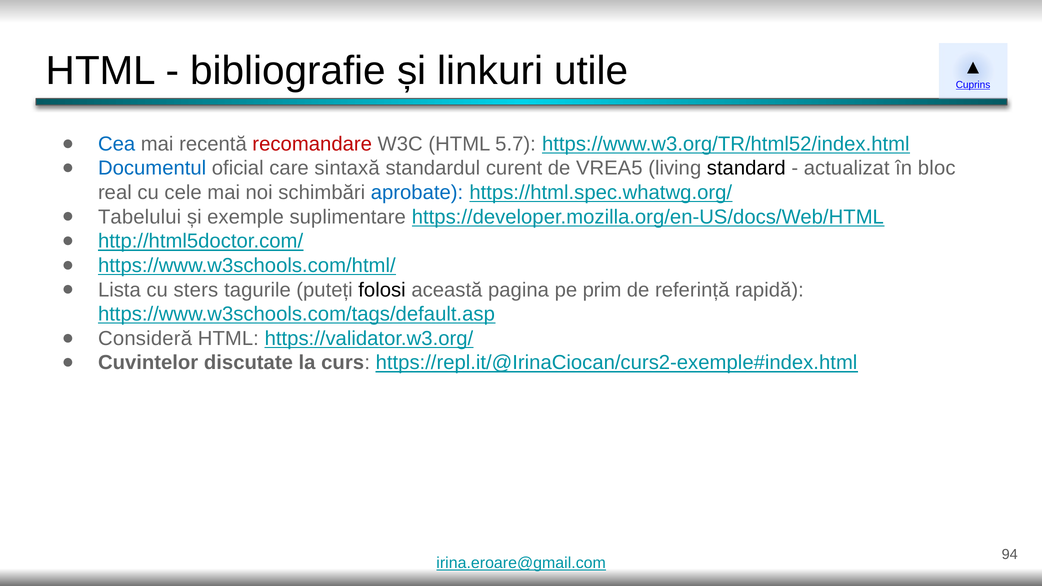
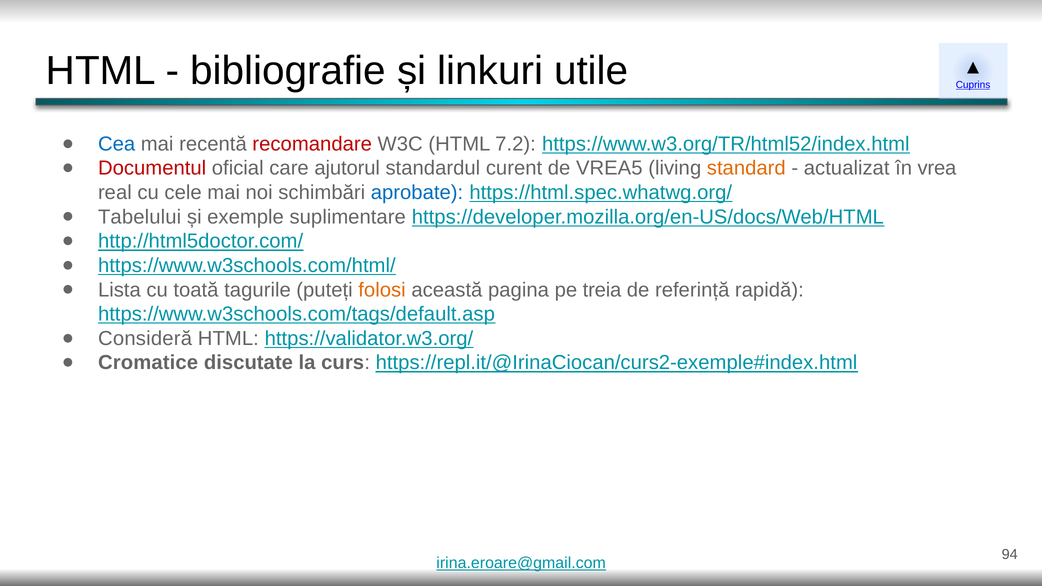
5.7: 5.7 -> 7.2
Documentul colour: blue -> red
sintaxă: sintaxă -> ajutorul
standard colour: black -> orange
bloc: bloc -> vrea
sters: sters -> toată
folosi colour: black -> orange
prim: prim -> treia
Cuvintelor: Cuvintelor -> Cromatice
